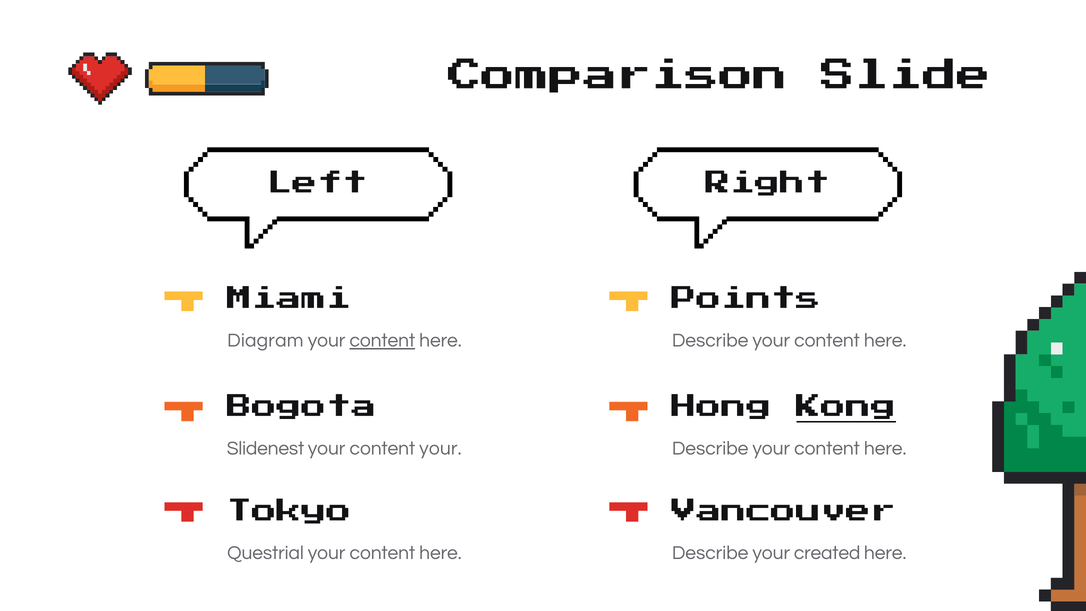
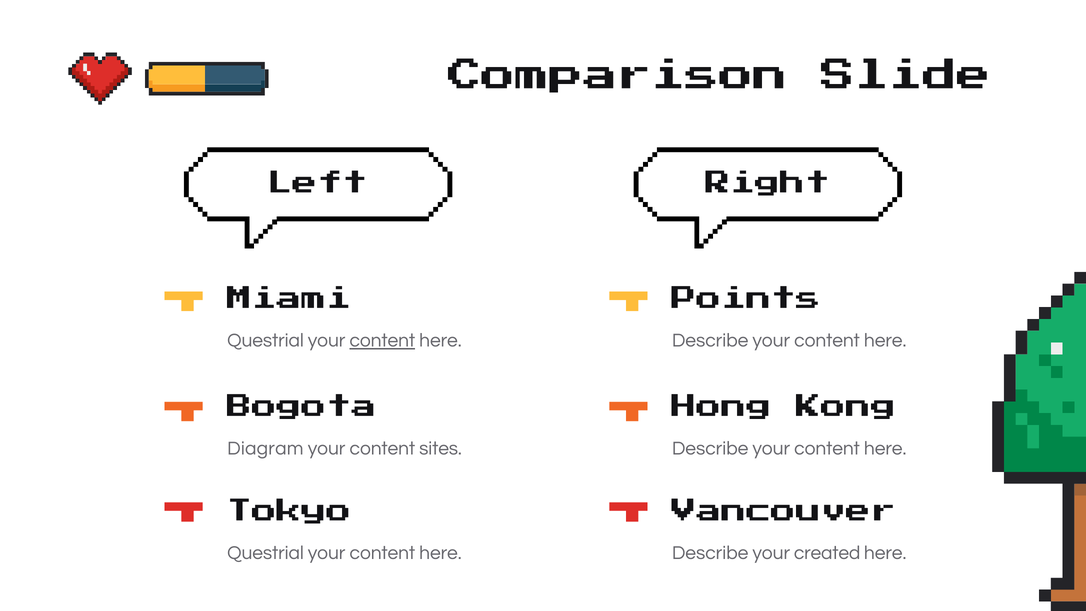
Diagram at (265, 341): Diagram -> Questrial
Kong underline: present -> none
Slidenest: Slidenest -> Diagram
content your: your -> sites
